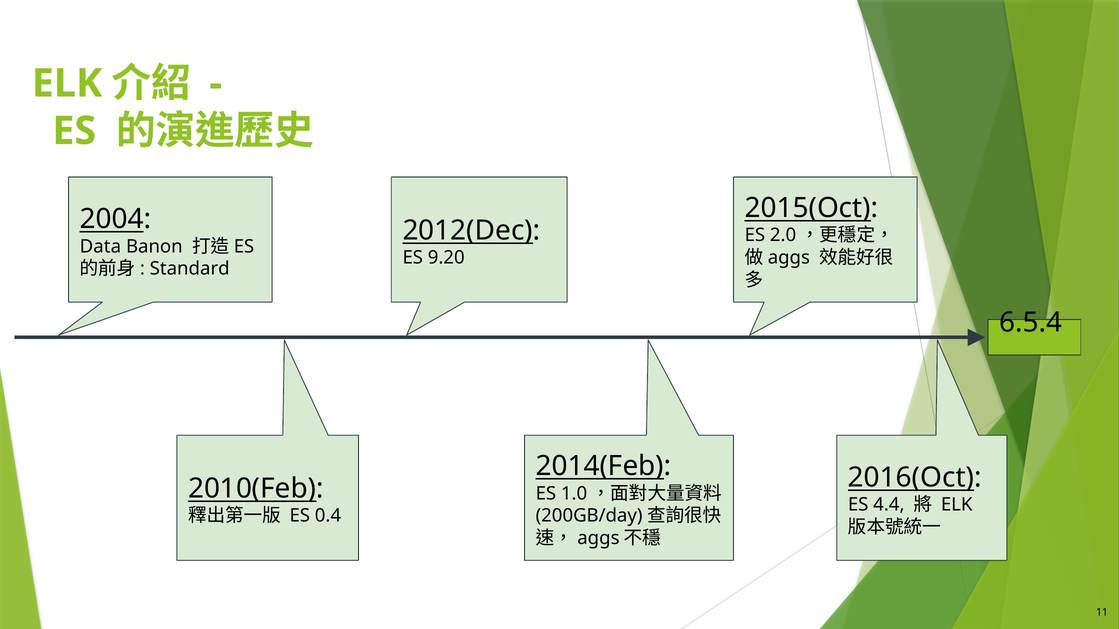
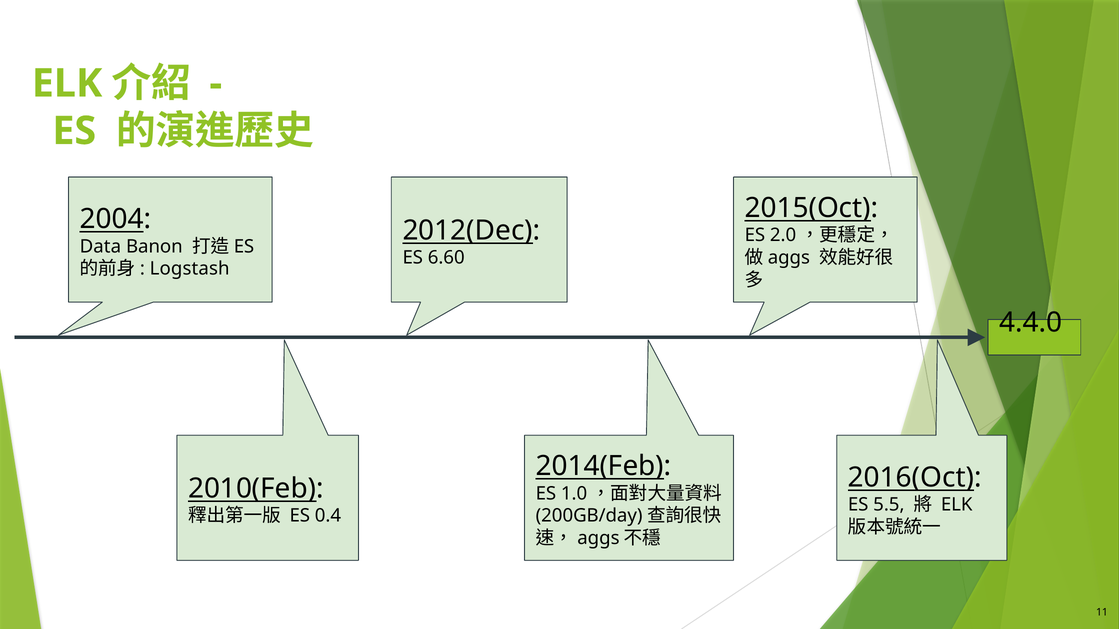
9.20: 9.20 -> 6.60
Standard: Standard -> Logstash
6.5.4: 6.5.4 -> 4.4.0
4.4: 4.4 -> 5.5
